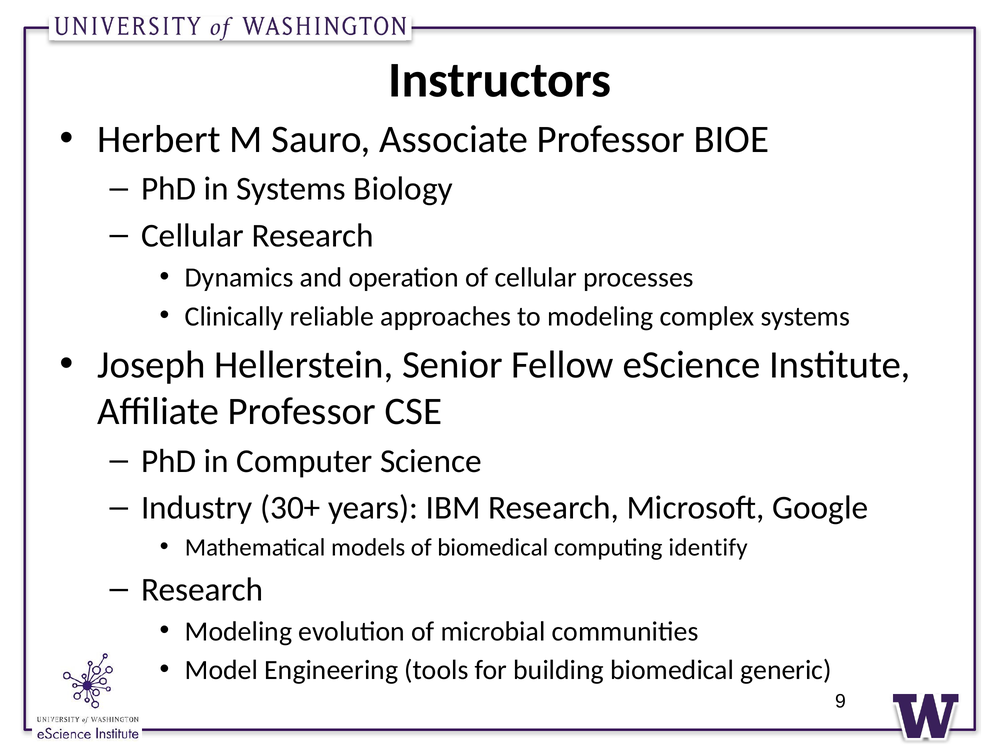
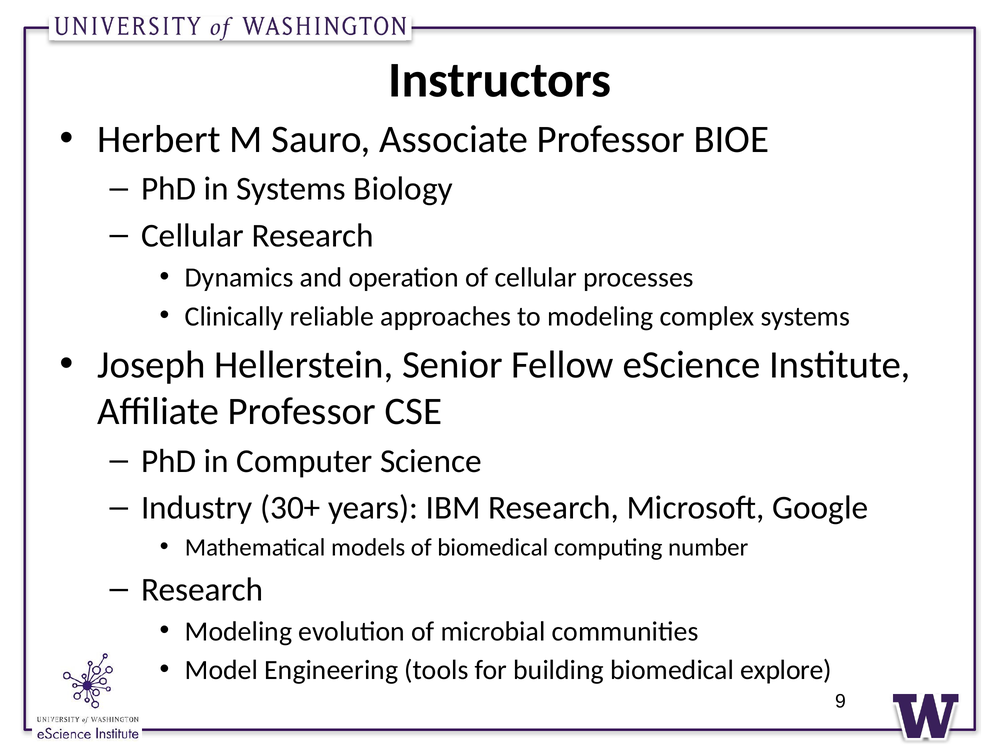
identify: identify -> number
generic: generic -> explore
